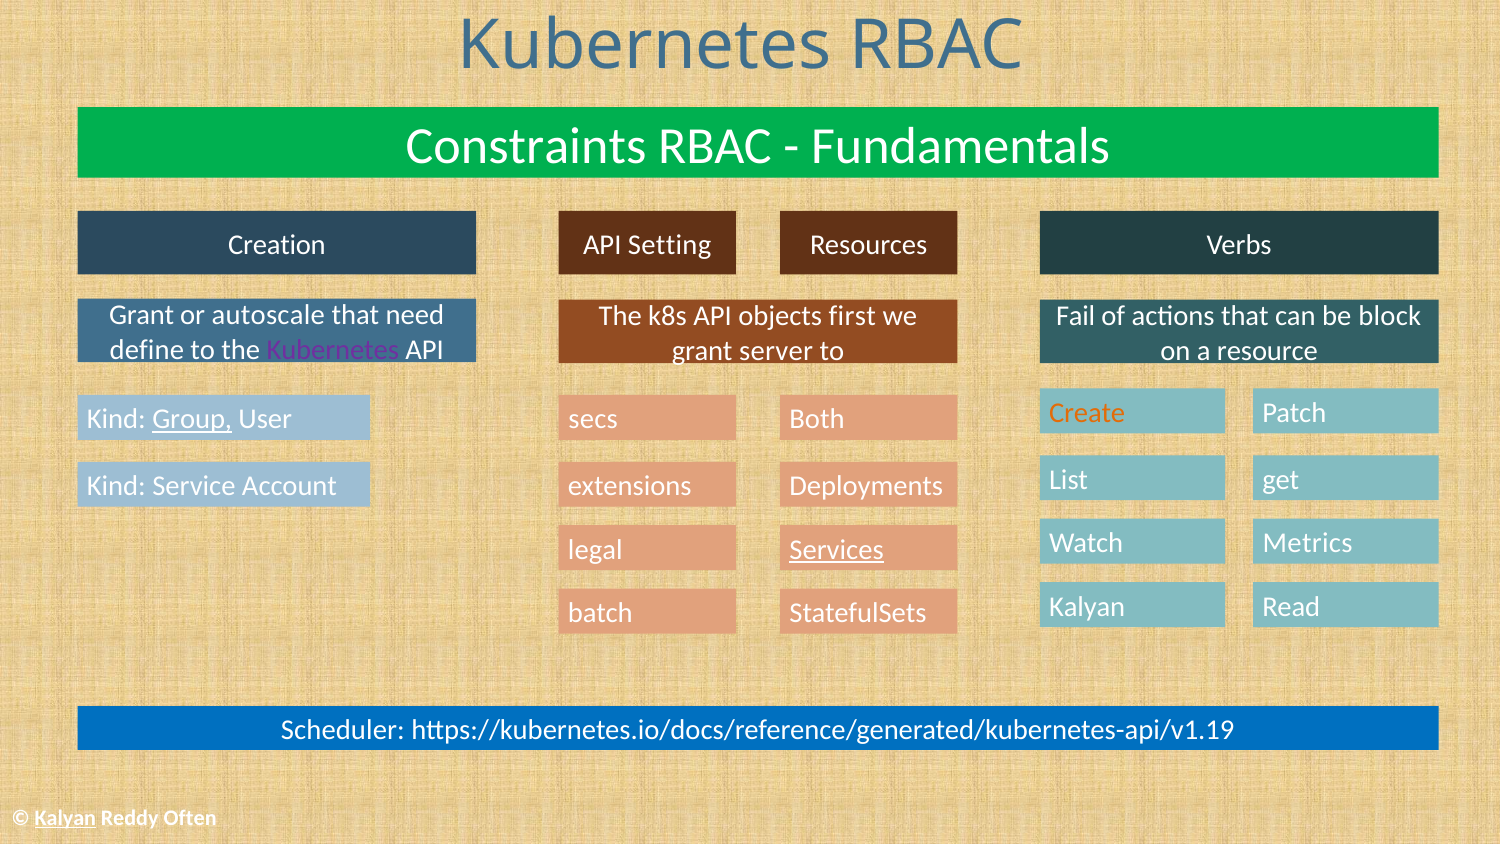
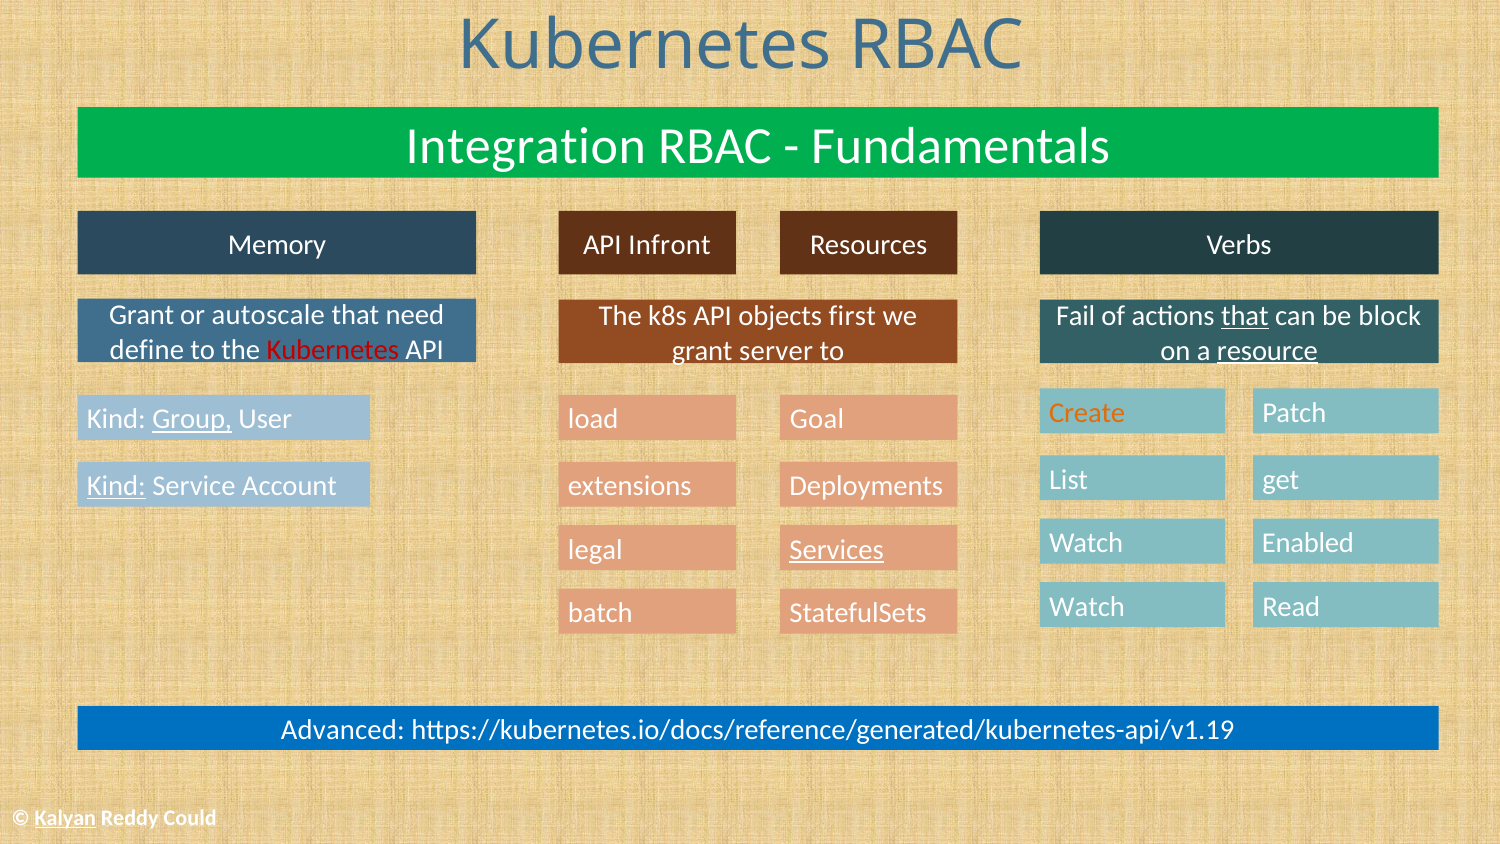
Constraints: Constraints -> Integration
Creation: Creation -> Memory
Setting: Setting -> Infront
that at (1245, 316) underline: none -> present
Kubernetes at (333, 349) colour: purple -> red
resource underline: none -> present
secs: secs -> load
Both: Both -> Goal
Kind at (116, 486) underline: none -> present
Metrics: Metrics -> Enabled
Kalyan at (1087, 606): Kalyan -> Watch
Scheduler: Scheduler -> Advanced
Often: Often -> Could
